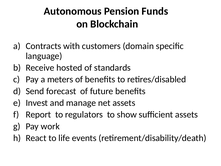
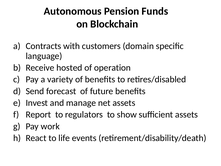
standards: standards -> operation
meters: meters -> variety
